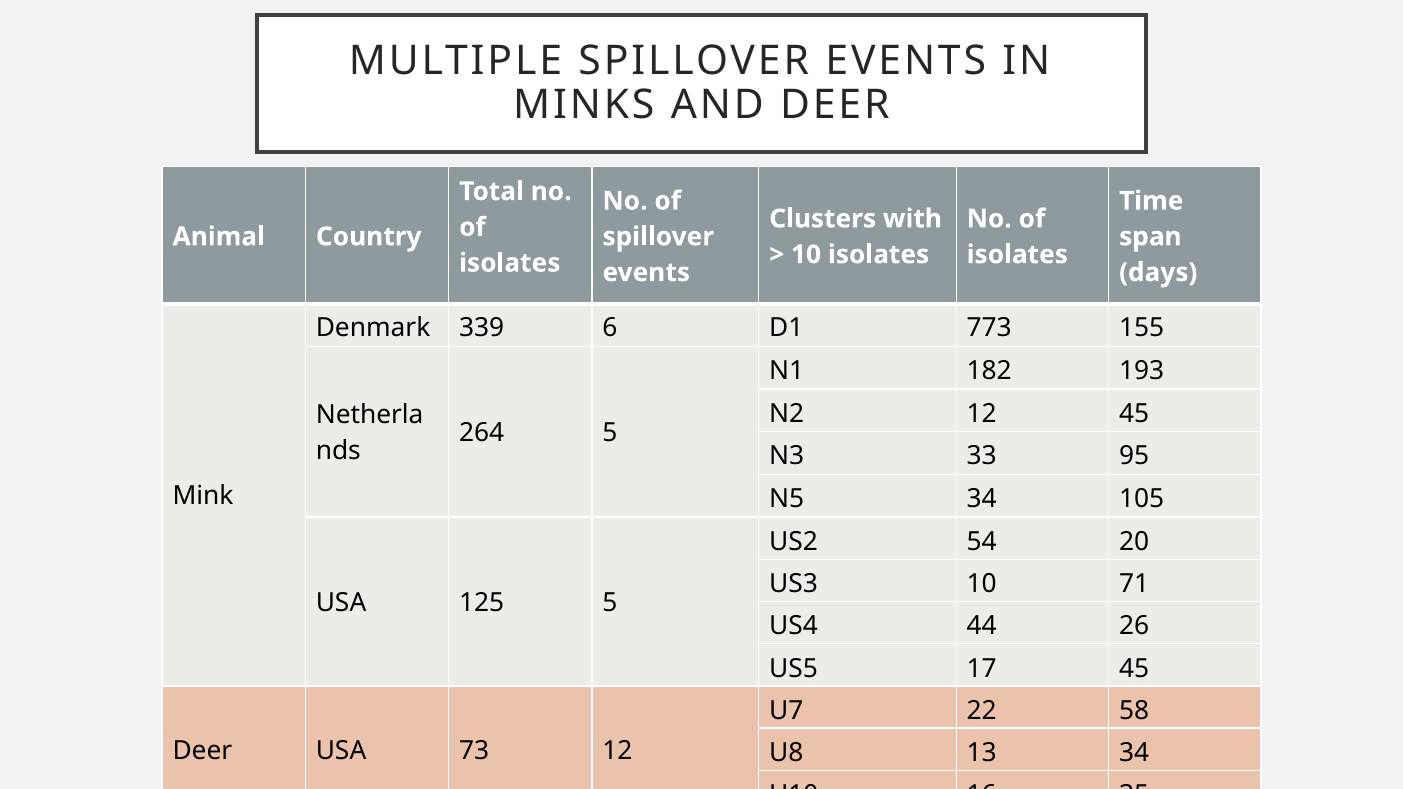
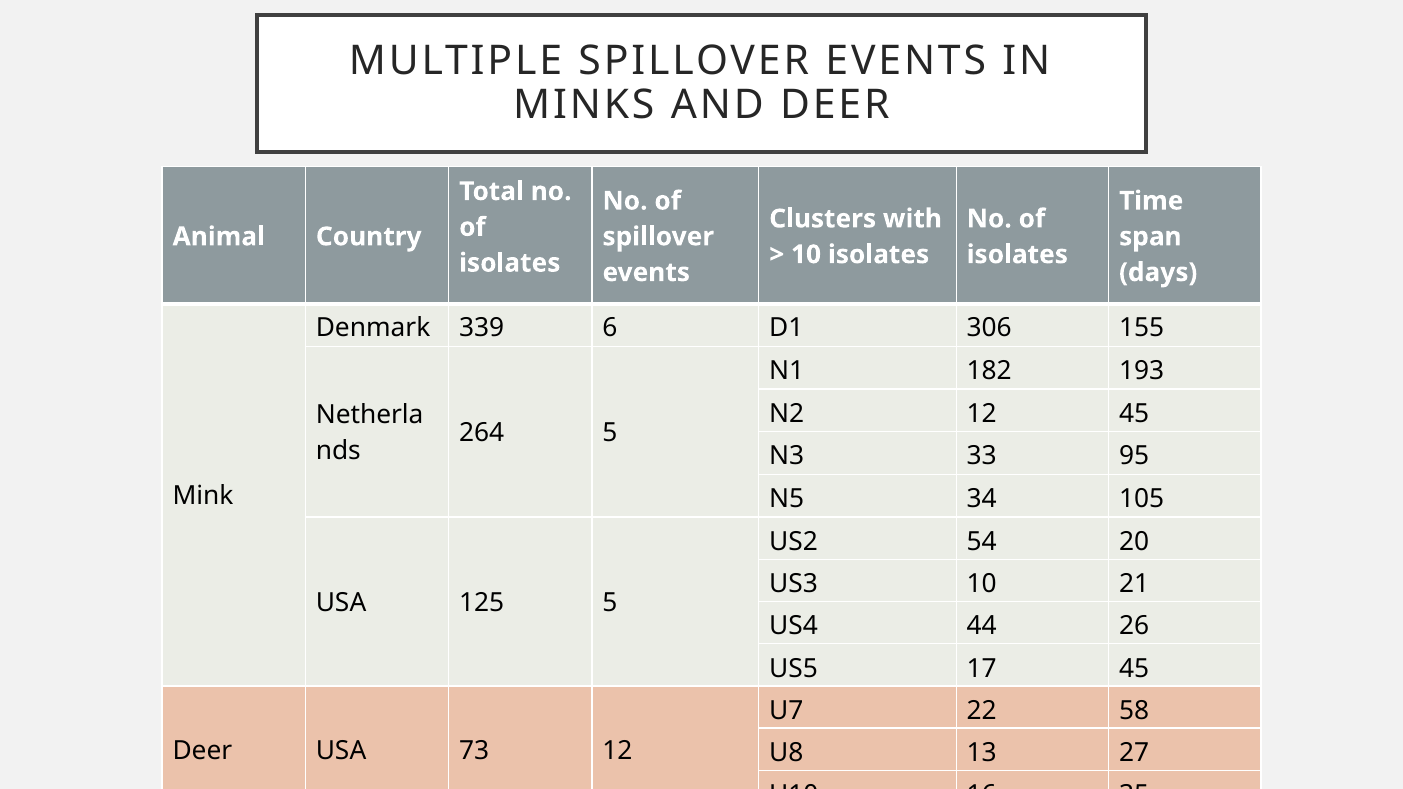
773: 773 -> 306
71: 71 -> 21
13 34: 34 -> 27
